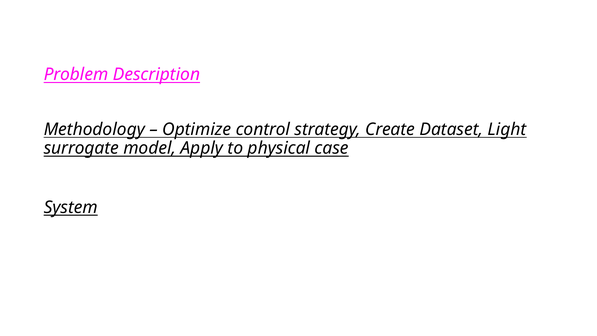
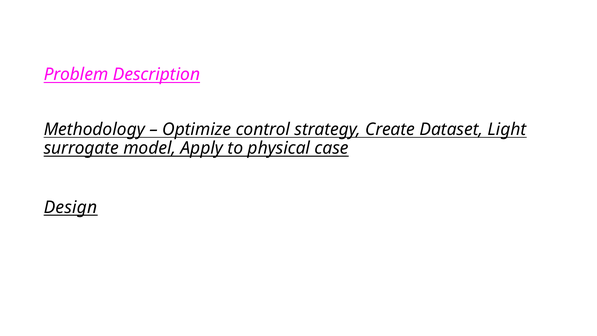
System: System -> Design
